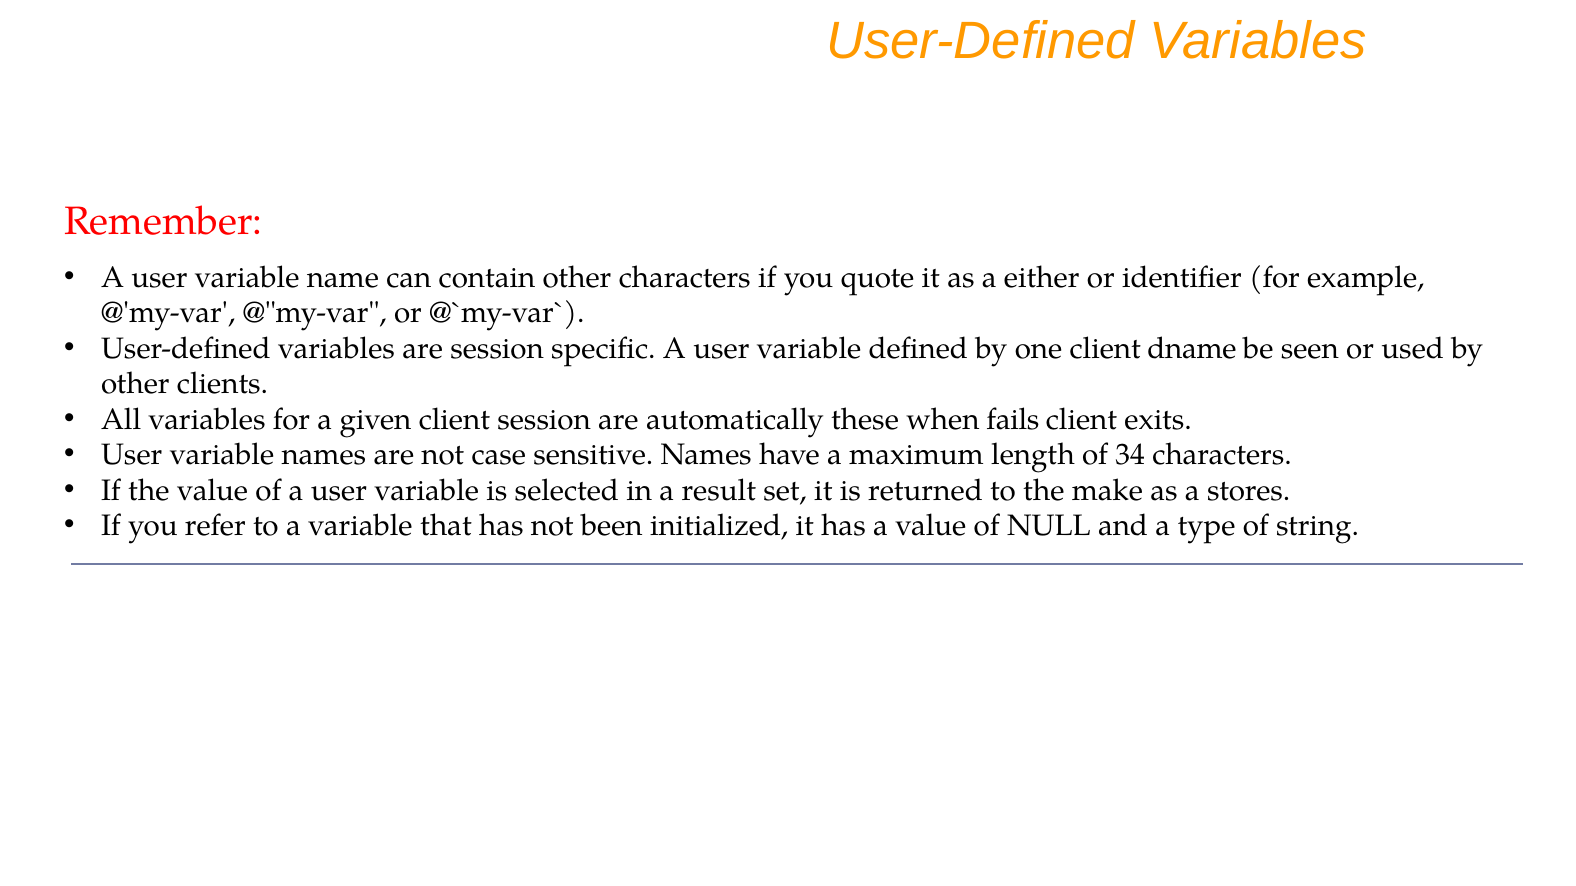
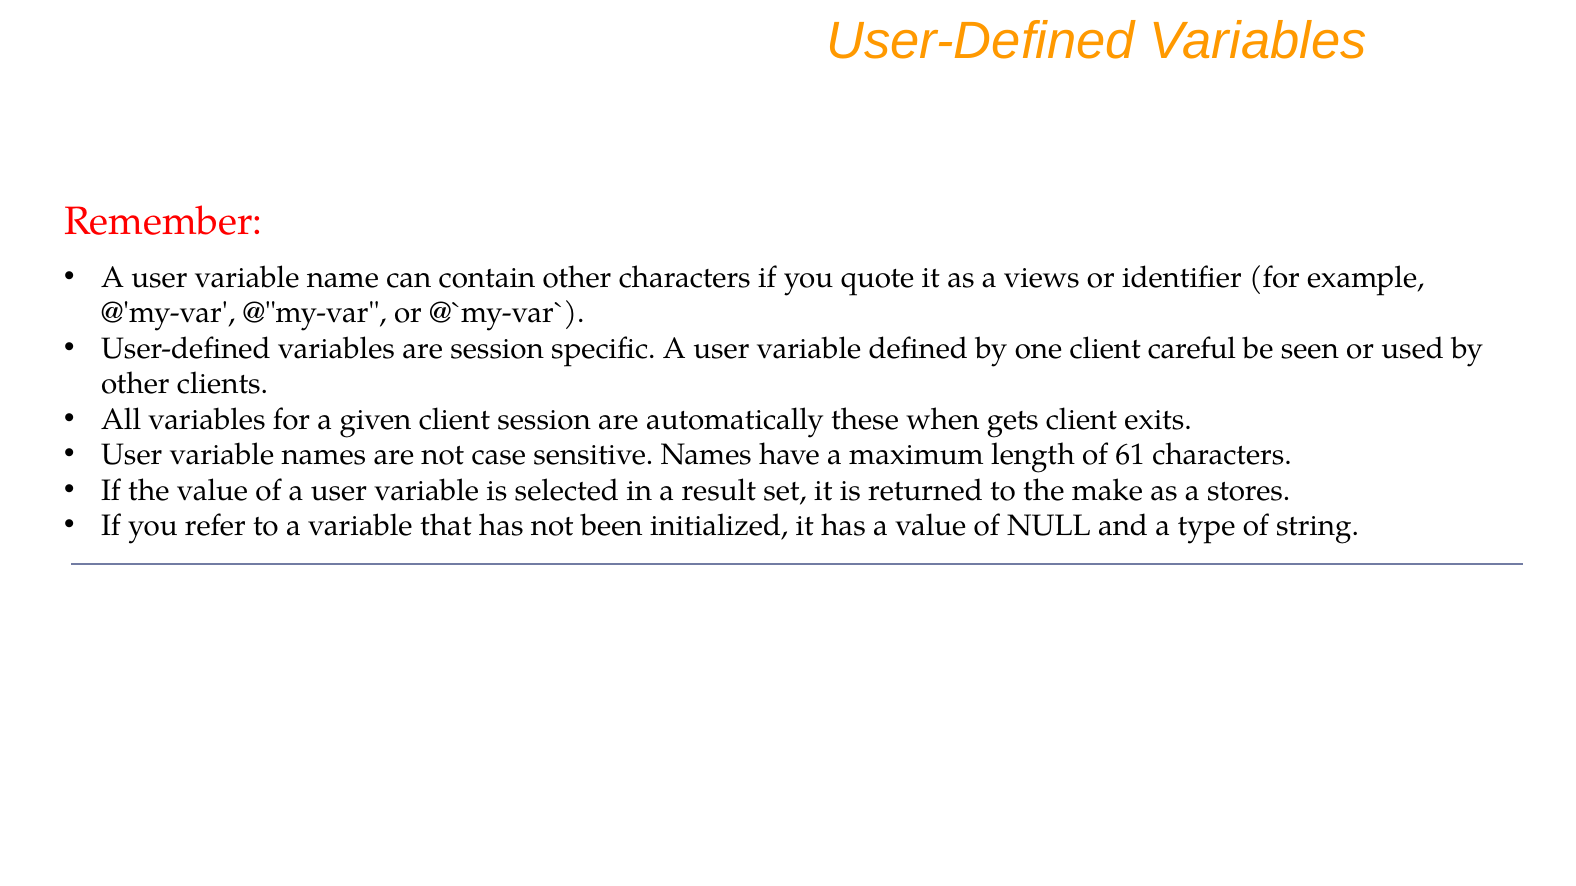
either: either -> views
dname: dname -> careful
fails: fails -> gets
34: 34 -> 61
